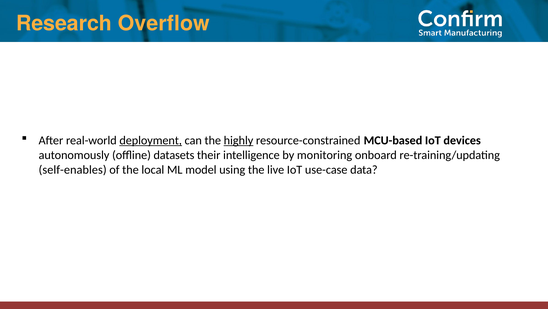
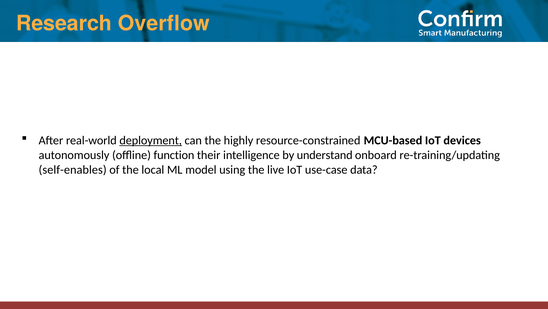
highly underline: present -> none
datasets: datasets -> function
monitoring: monitoring -> understand
